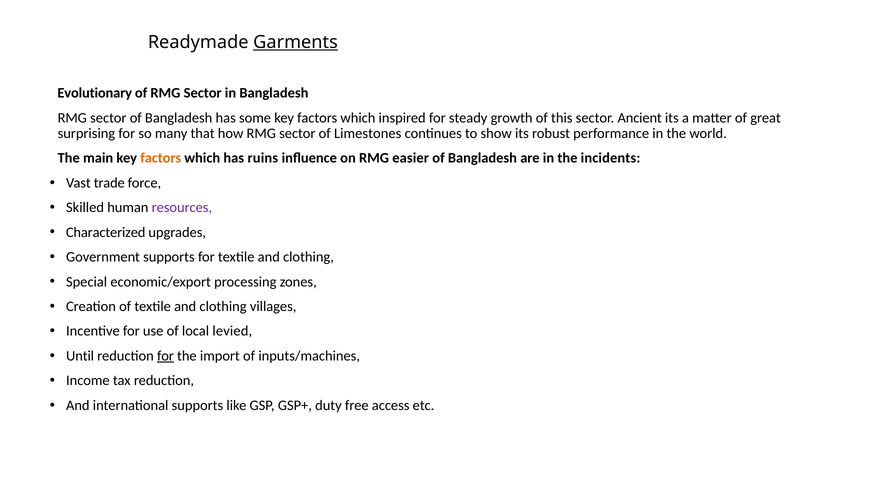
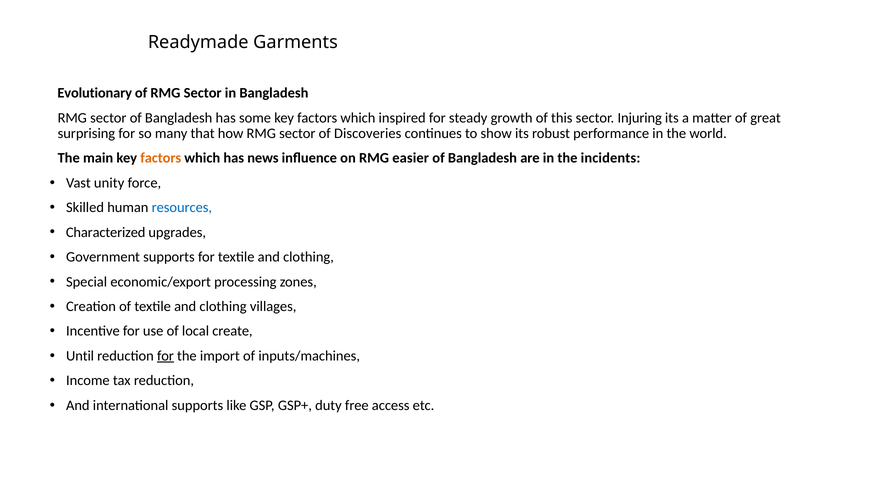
Garments underline: present -> none
Ancient: Ancient -> Injuring
Limestones: Limestones -> Discoveries
ruins: ruins -> news
trade: trade -> unity
resources colour: purple -> blue
levied: levied -> create
